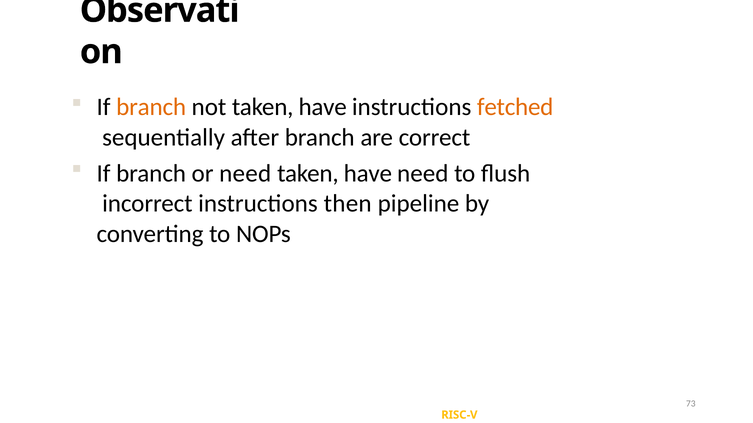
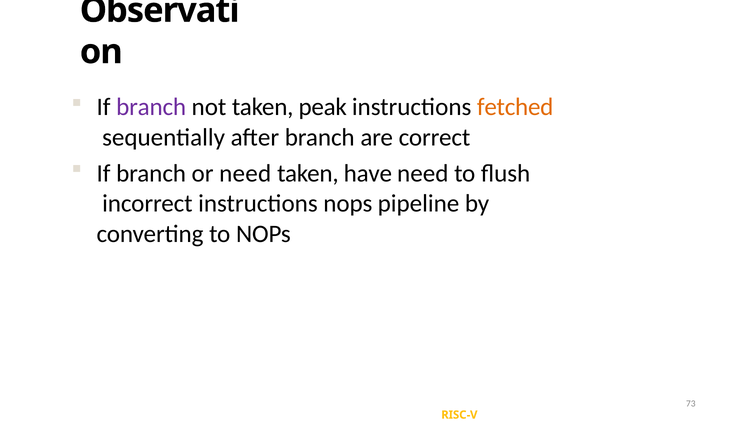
branch at (151, 107) colour: orange -> purple
not taken have: have -> peak
instructions then: then -> nops
